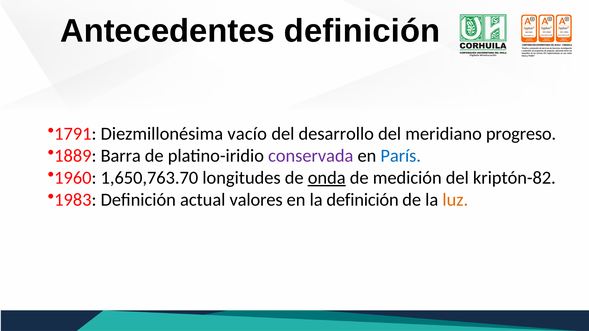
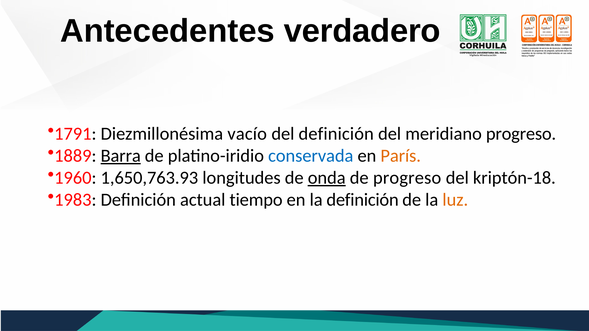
Antecedentes definición: definición -> verdadero
del desarrollo: desarrollo -> definición
Barra underline: none -> present
conservada colour: purple -> blue
París colour: blue -> orange
1,650,763.70: 1,650,763.70 -> 1,650,763.93
de medición: medición -> progreso
kriptón-82: kriptón-82 -> kriptón-18
valores: valores -> tiempo
